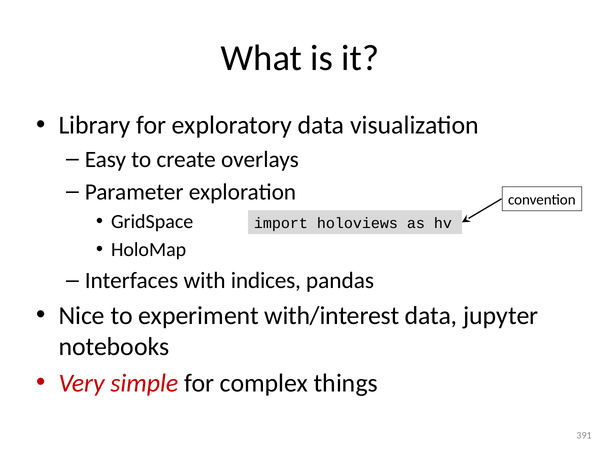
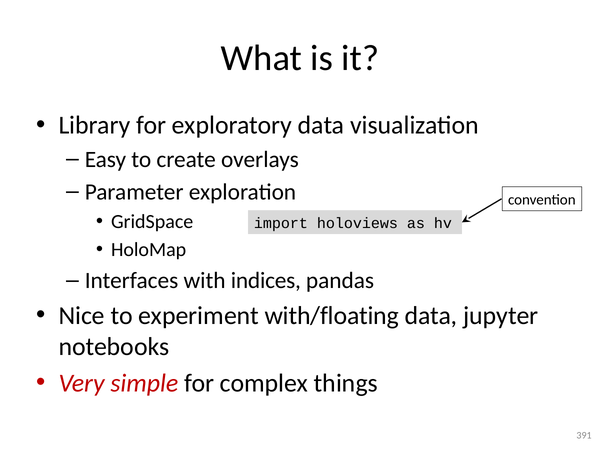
with/interest: with/interest -> with/floating
